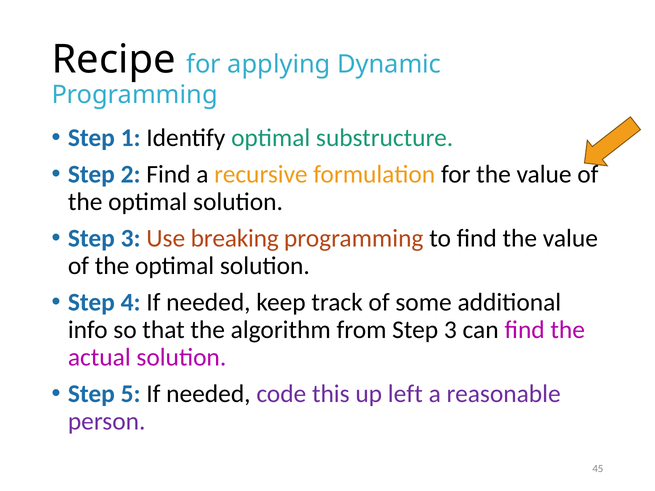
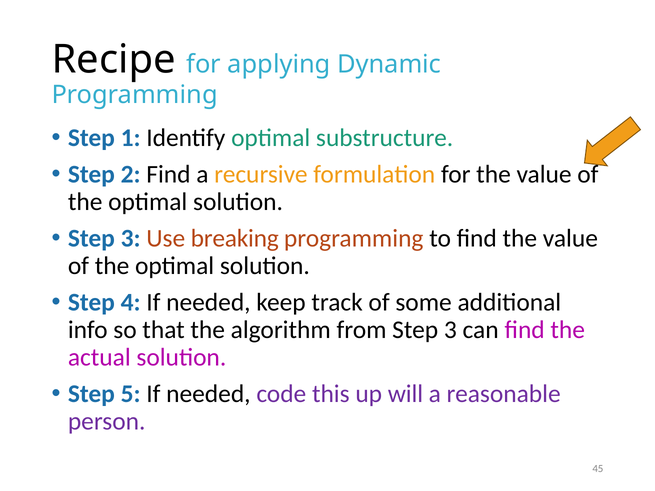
left: left -> will
